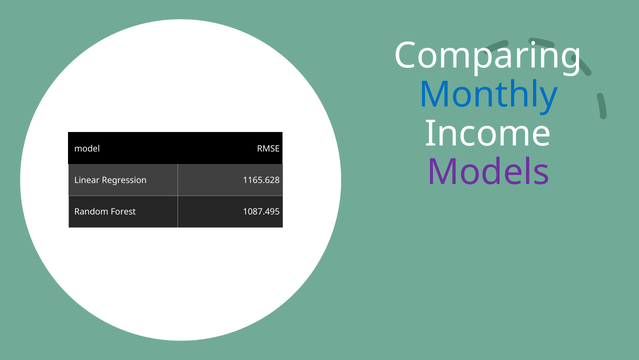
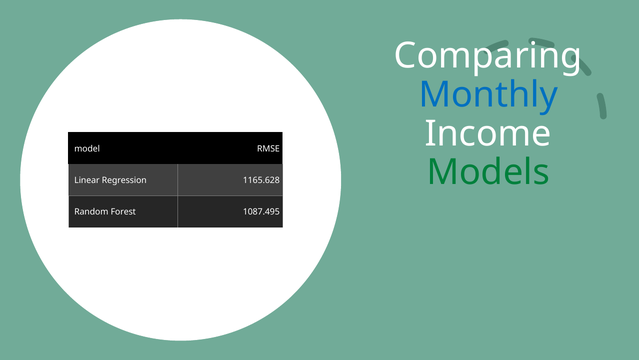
Models colour: purple -> green
